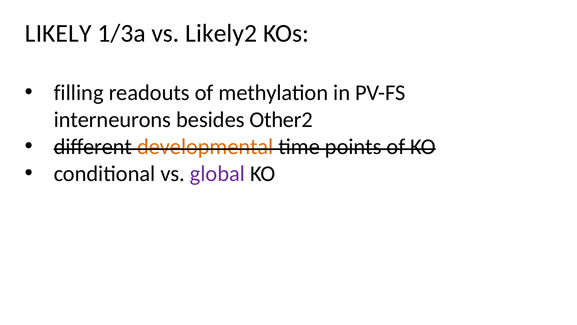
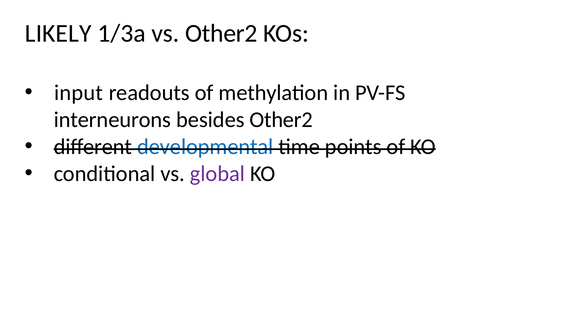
vs Likely2: Likely2 -> Other2
filling: filling -> input
developmental colour: orange -> blue
